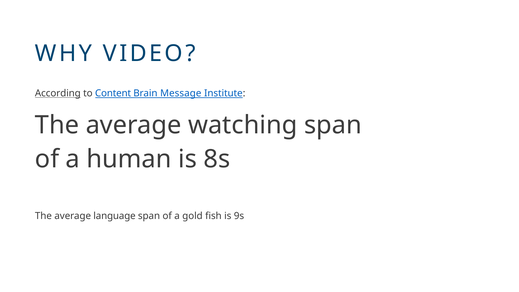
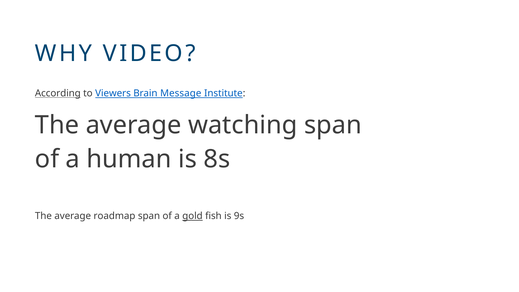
Content: Content -> Viewers
language: language -> roadmap
gold underline: none -> present
